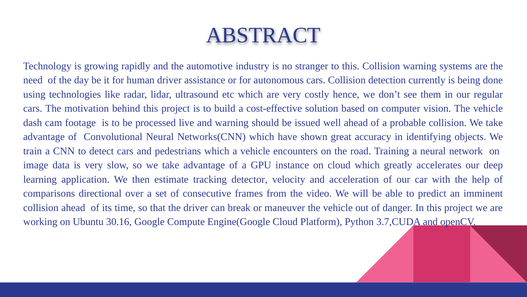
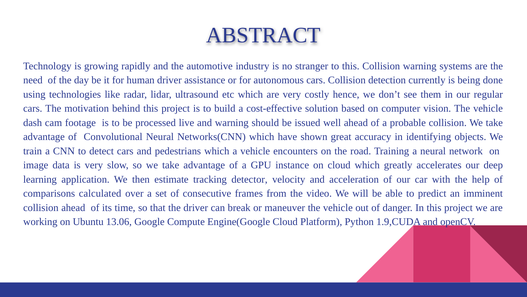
directional: directional -> calculated
30.16: 30.16 -> 13.06
3.7,CUDA: 3.7,CUDA -> 1.9,CUDA
